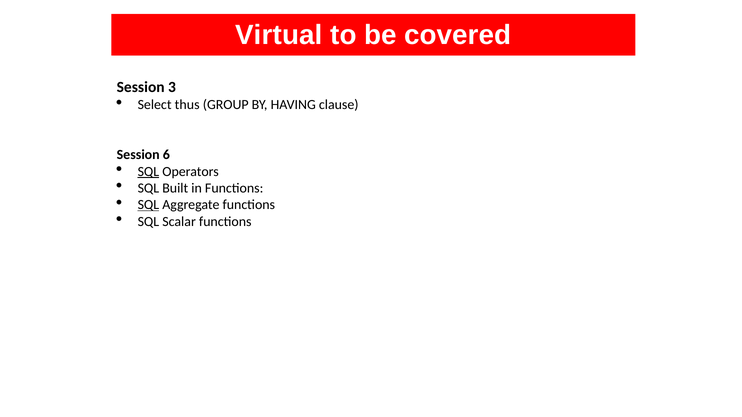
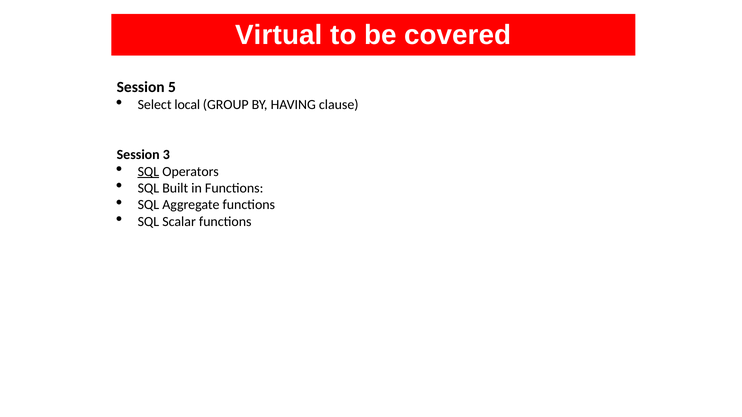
3: 3 -> 5
thus: thus -> local
6: 6 -> 3
SQL at (148, 205) underline: present -> none
